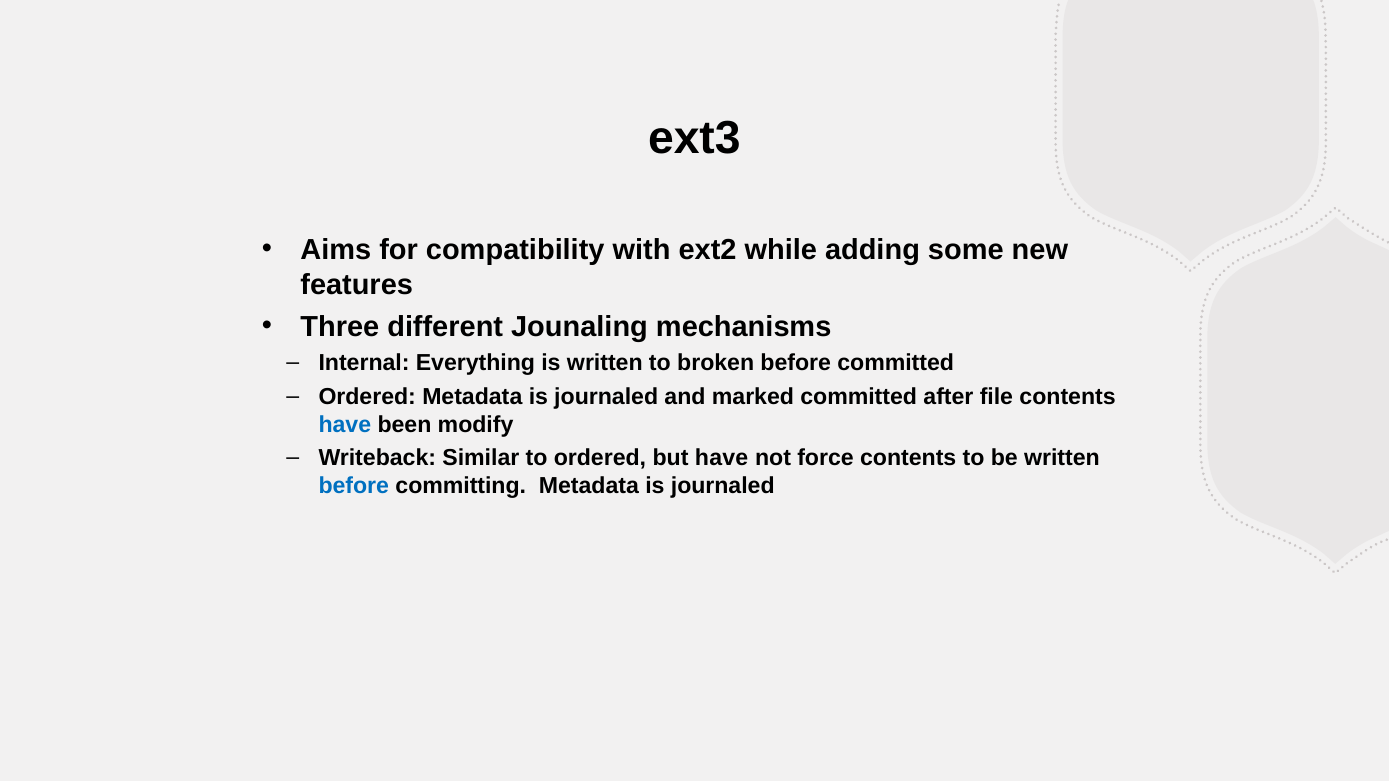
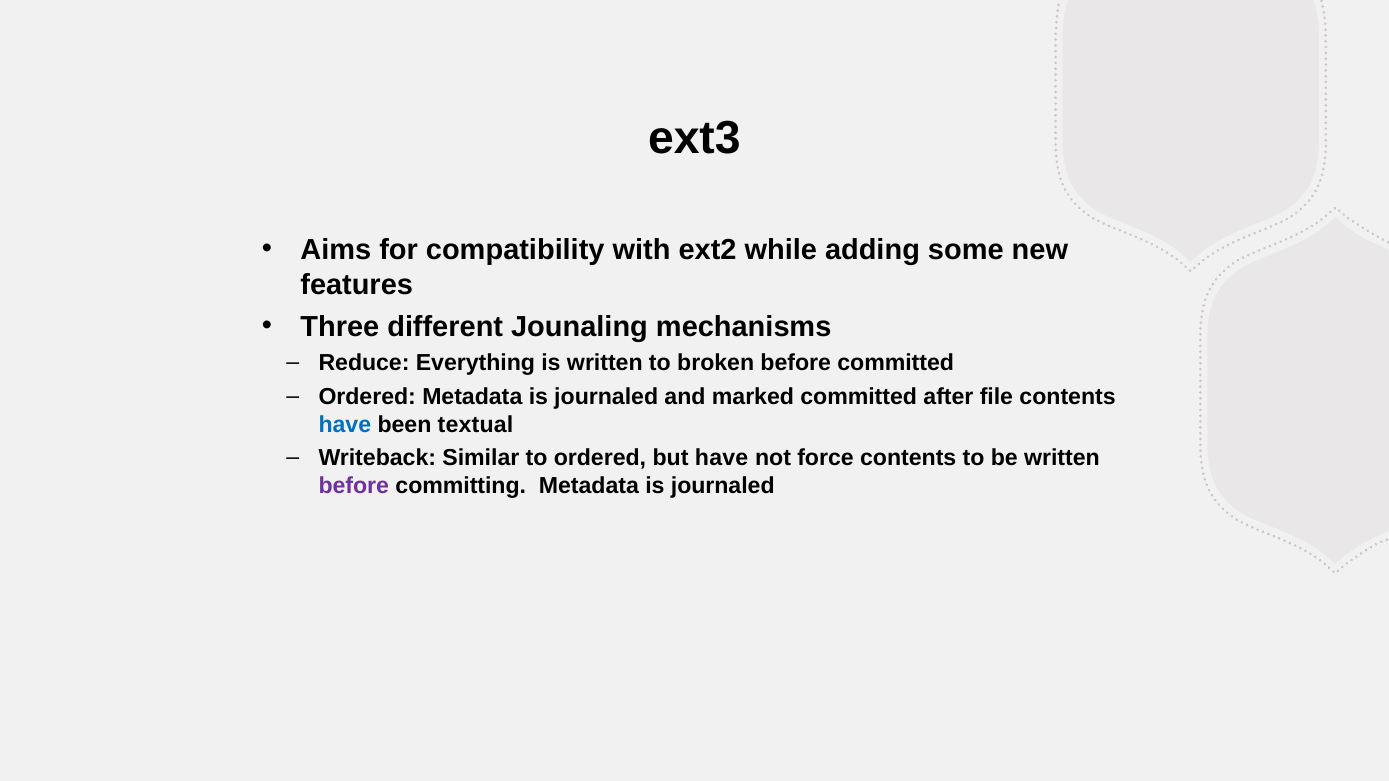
Internal: Internal -> Reduce
modify: modify -> textual
before at (354, 486) colour: blue -> purple
